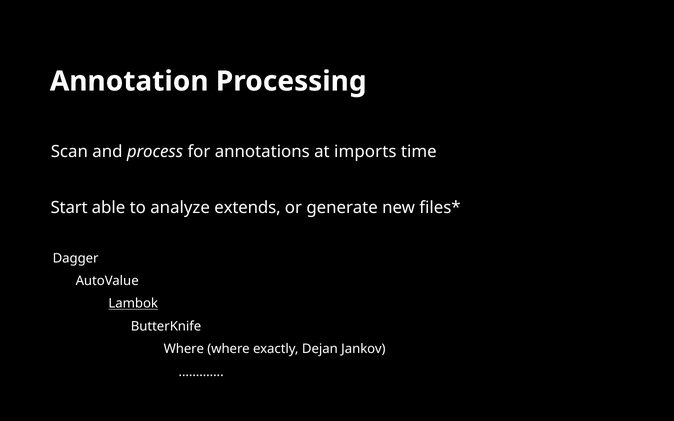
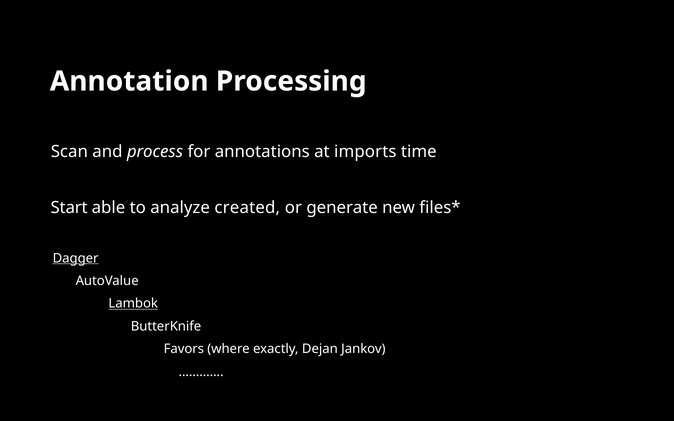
extends: extends -> created
Dagger underline: none -> present
Where at (184, 349): Where -> Favors
